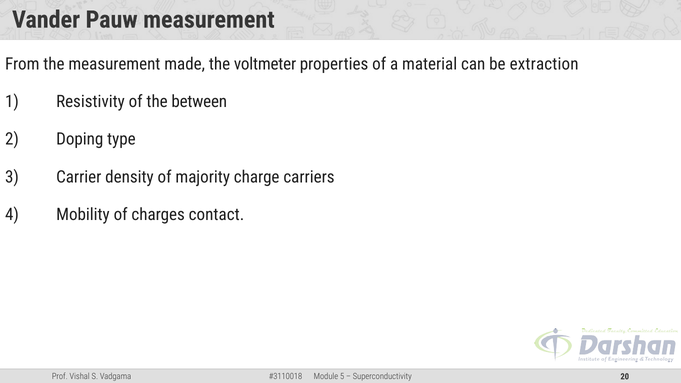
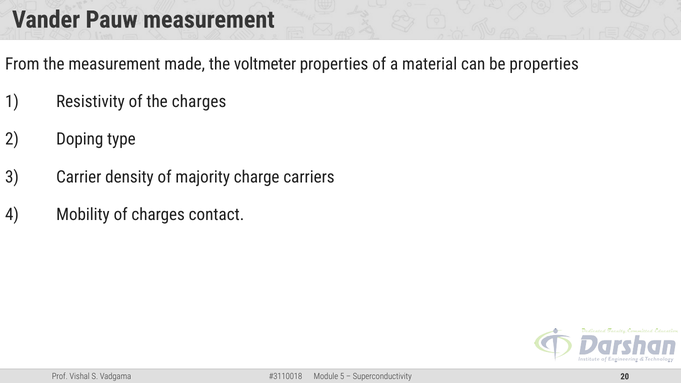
be extraction: extraction -> properties
the between: between -> charges
